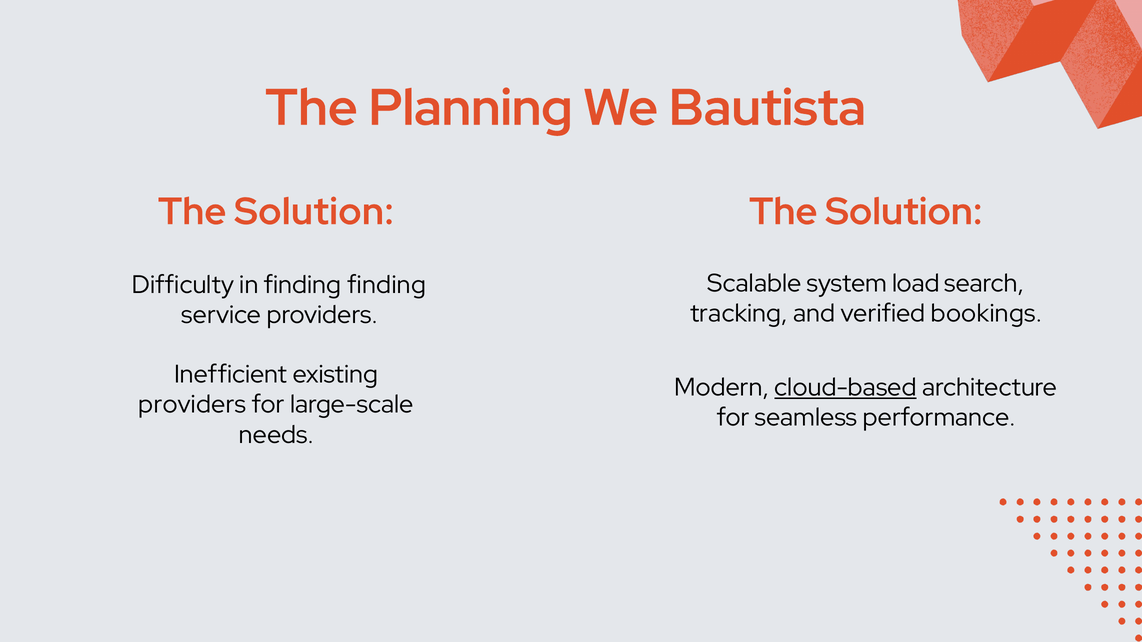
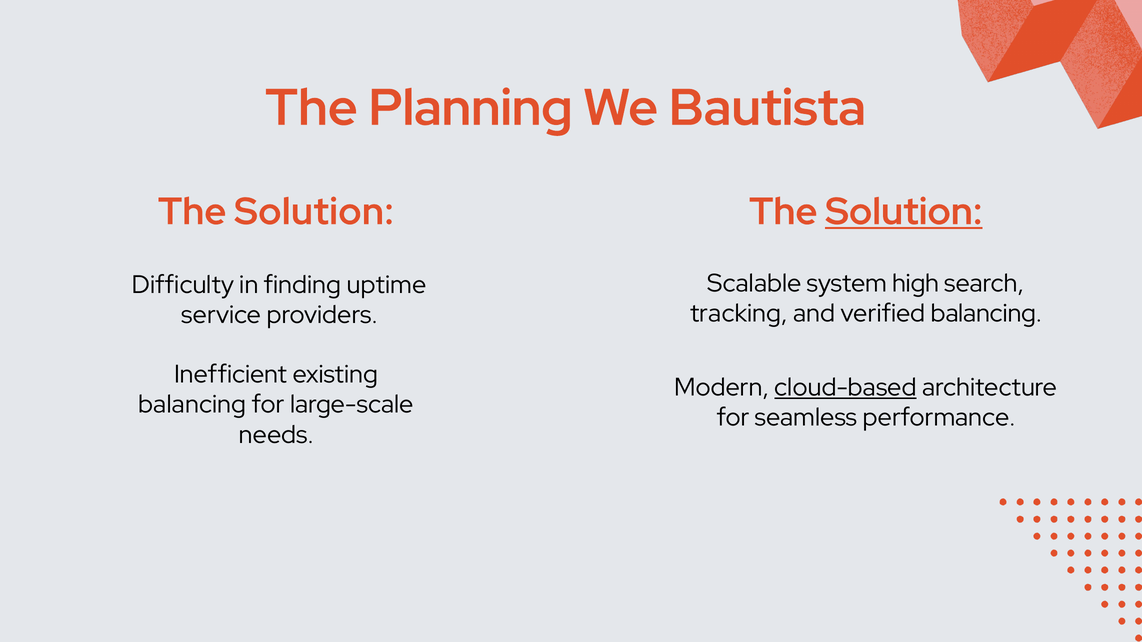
Solution at (904, 212) underline: none -> present
load: load -> high
finding finding: finding -> uptime
verified bookings: bookings -> balancing
providers at (192, 405): providers -> balancing
